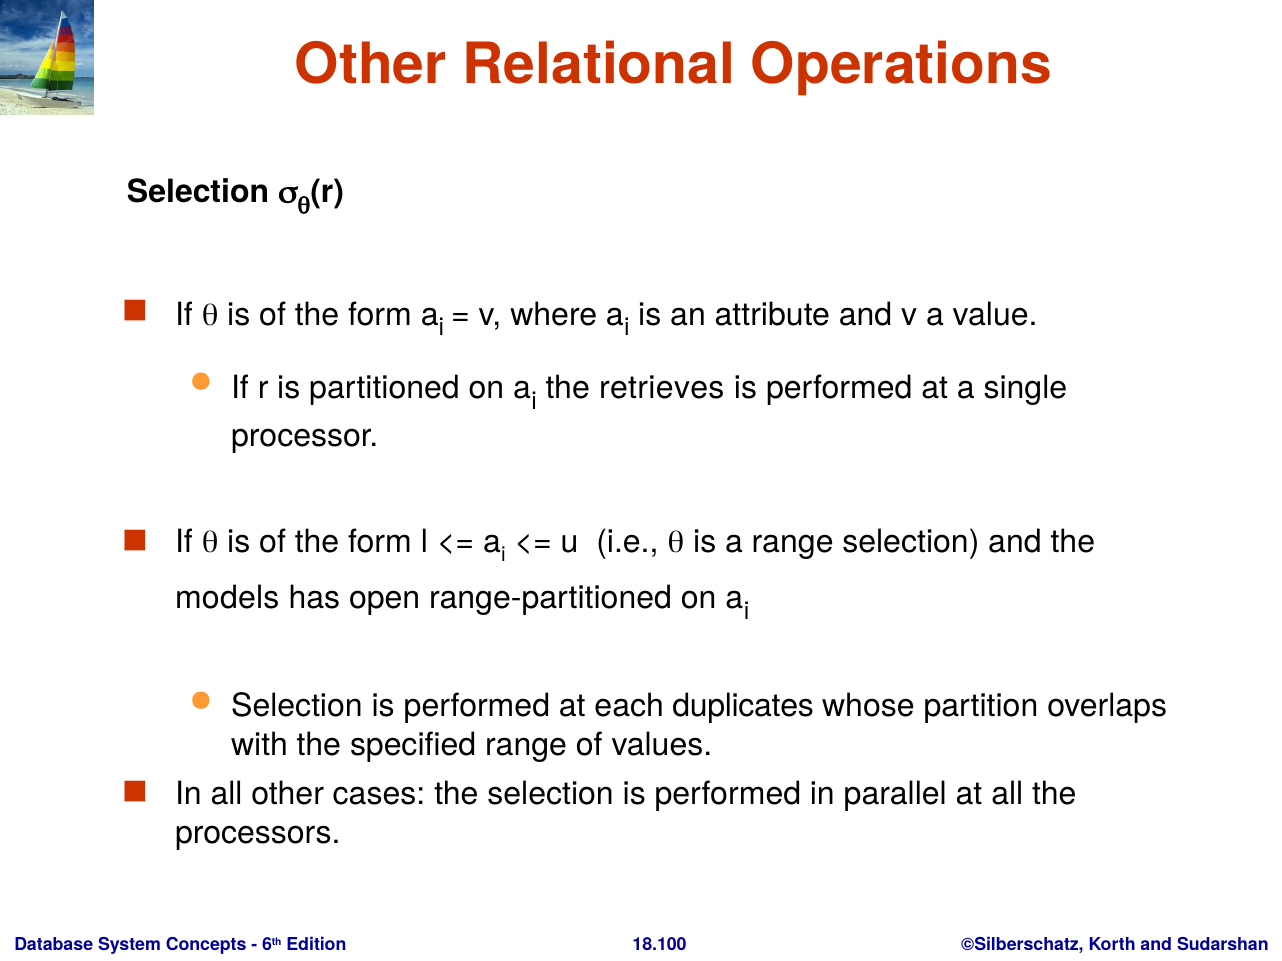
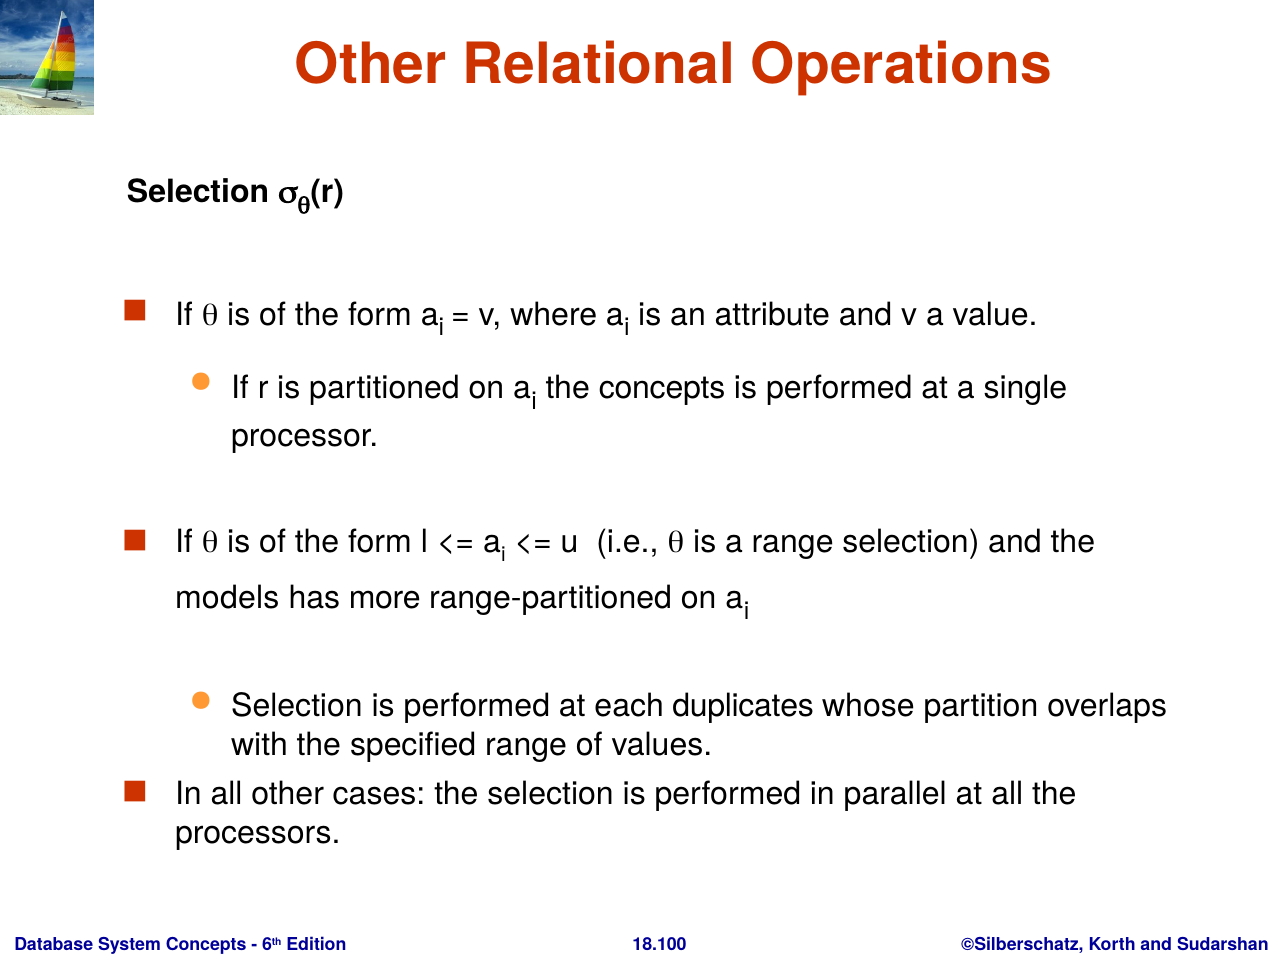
the retrieves: retrieves -> concepts
open: open -> more
